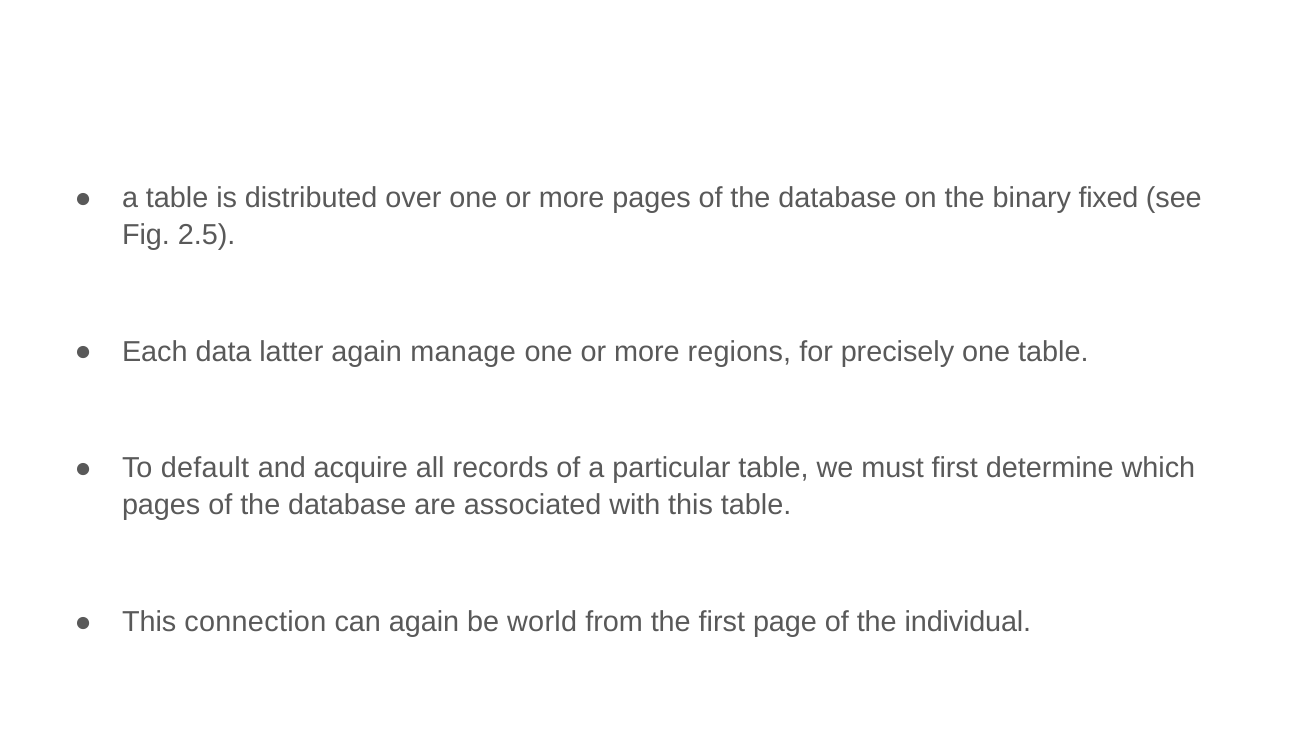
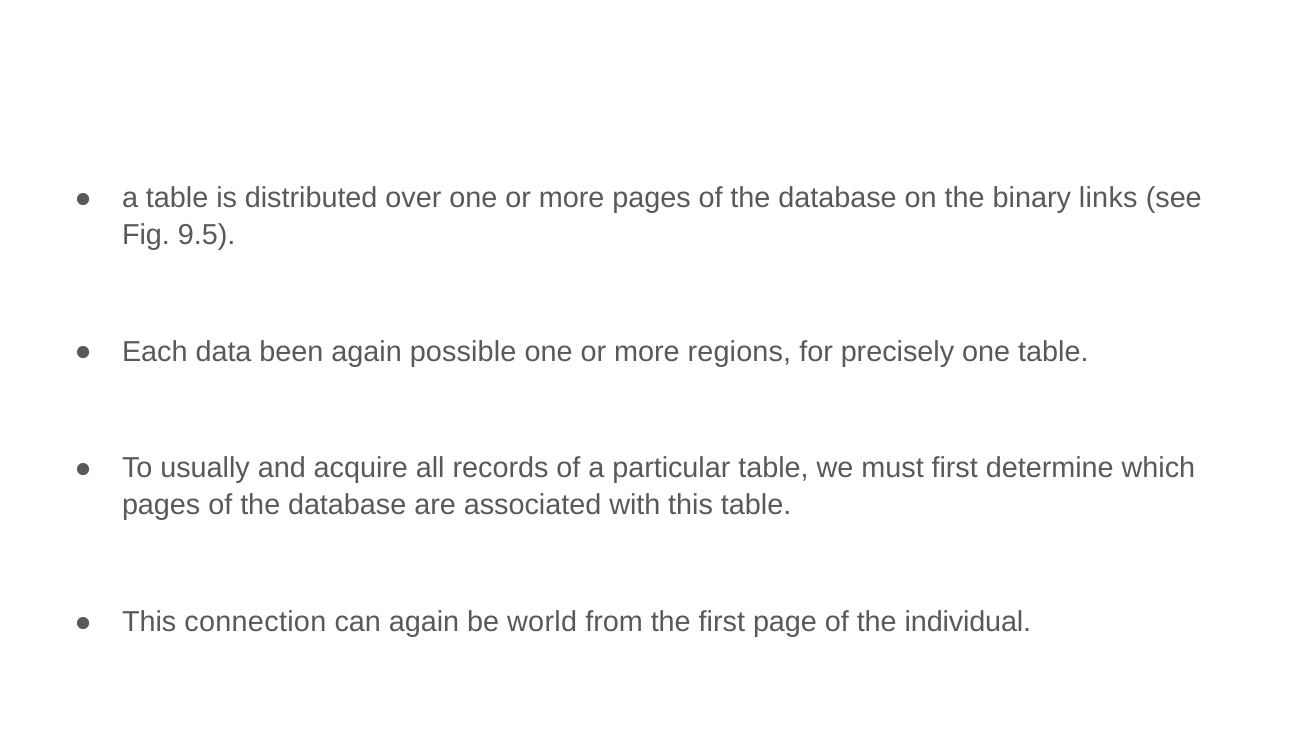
fixed: fixed -> links
2.5: 2.5 -> 9.5
latter: latter -> been
manage: manage -> possible
default: default -> usually
